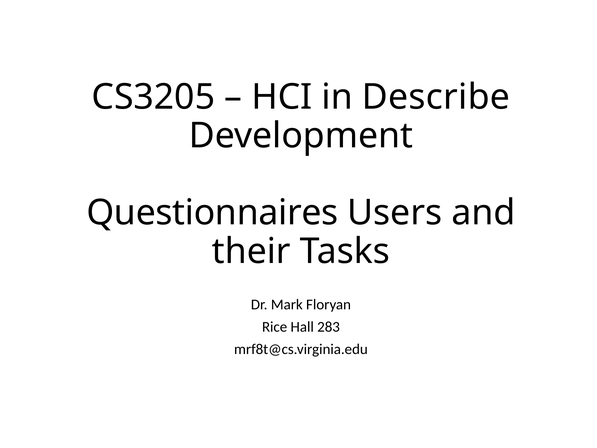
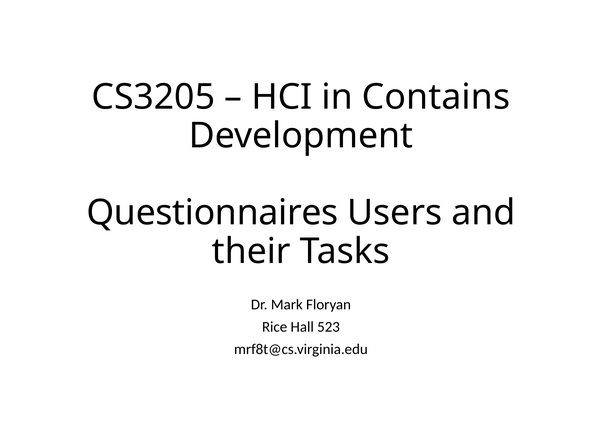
Describe: Describe -> Contains
283: 283 -> 523
